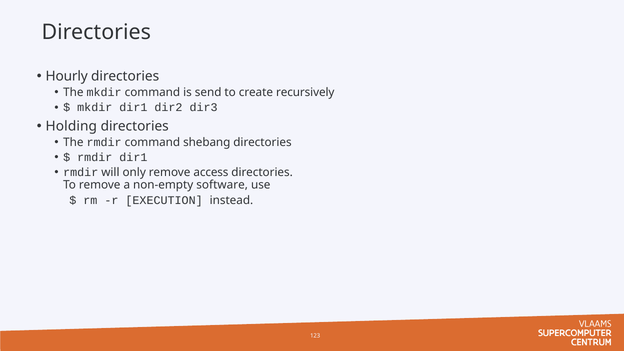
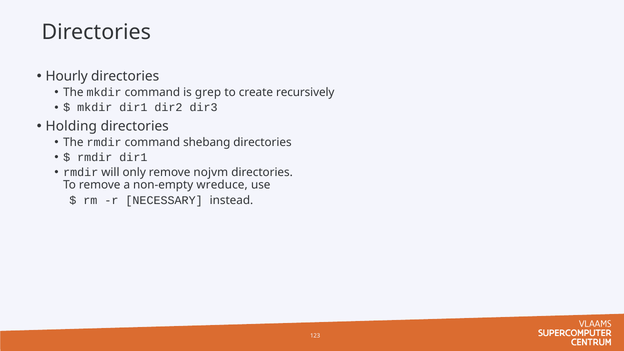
send: send -> grep
access: access -> nojvm
software: software -> wreduce
EXECUTION: EXECUTION -> NECESSARY
